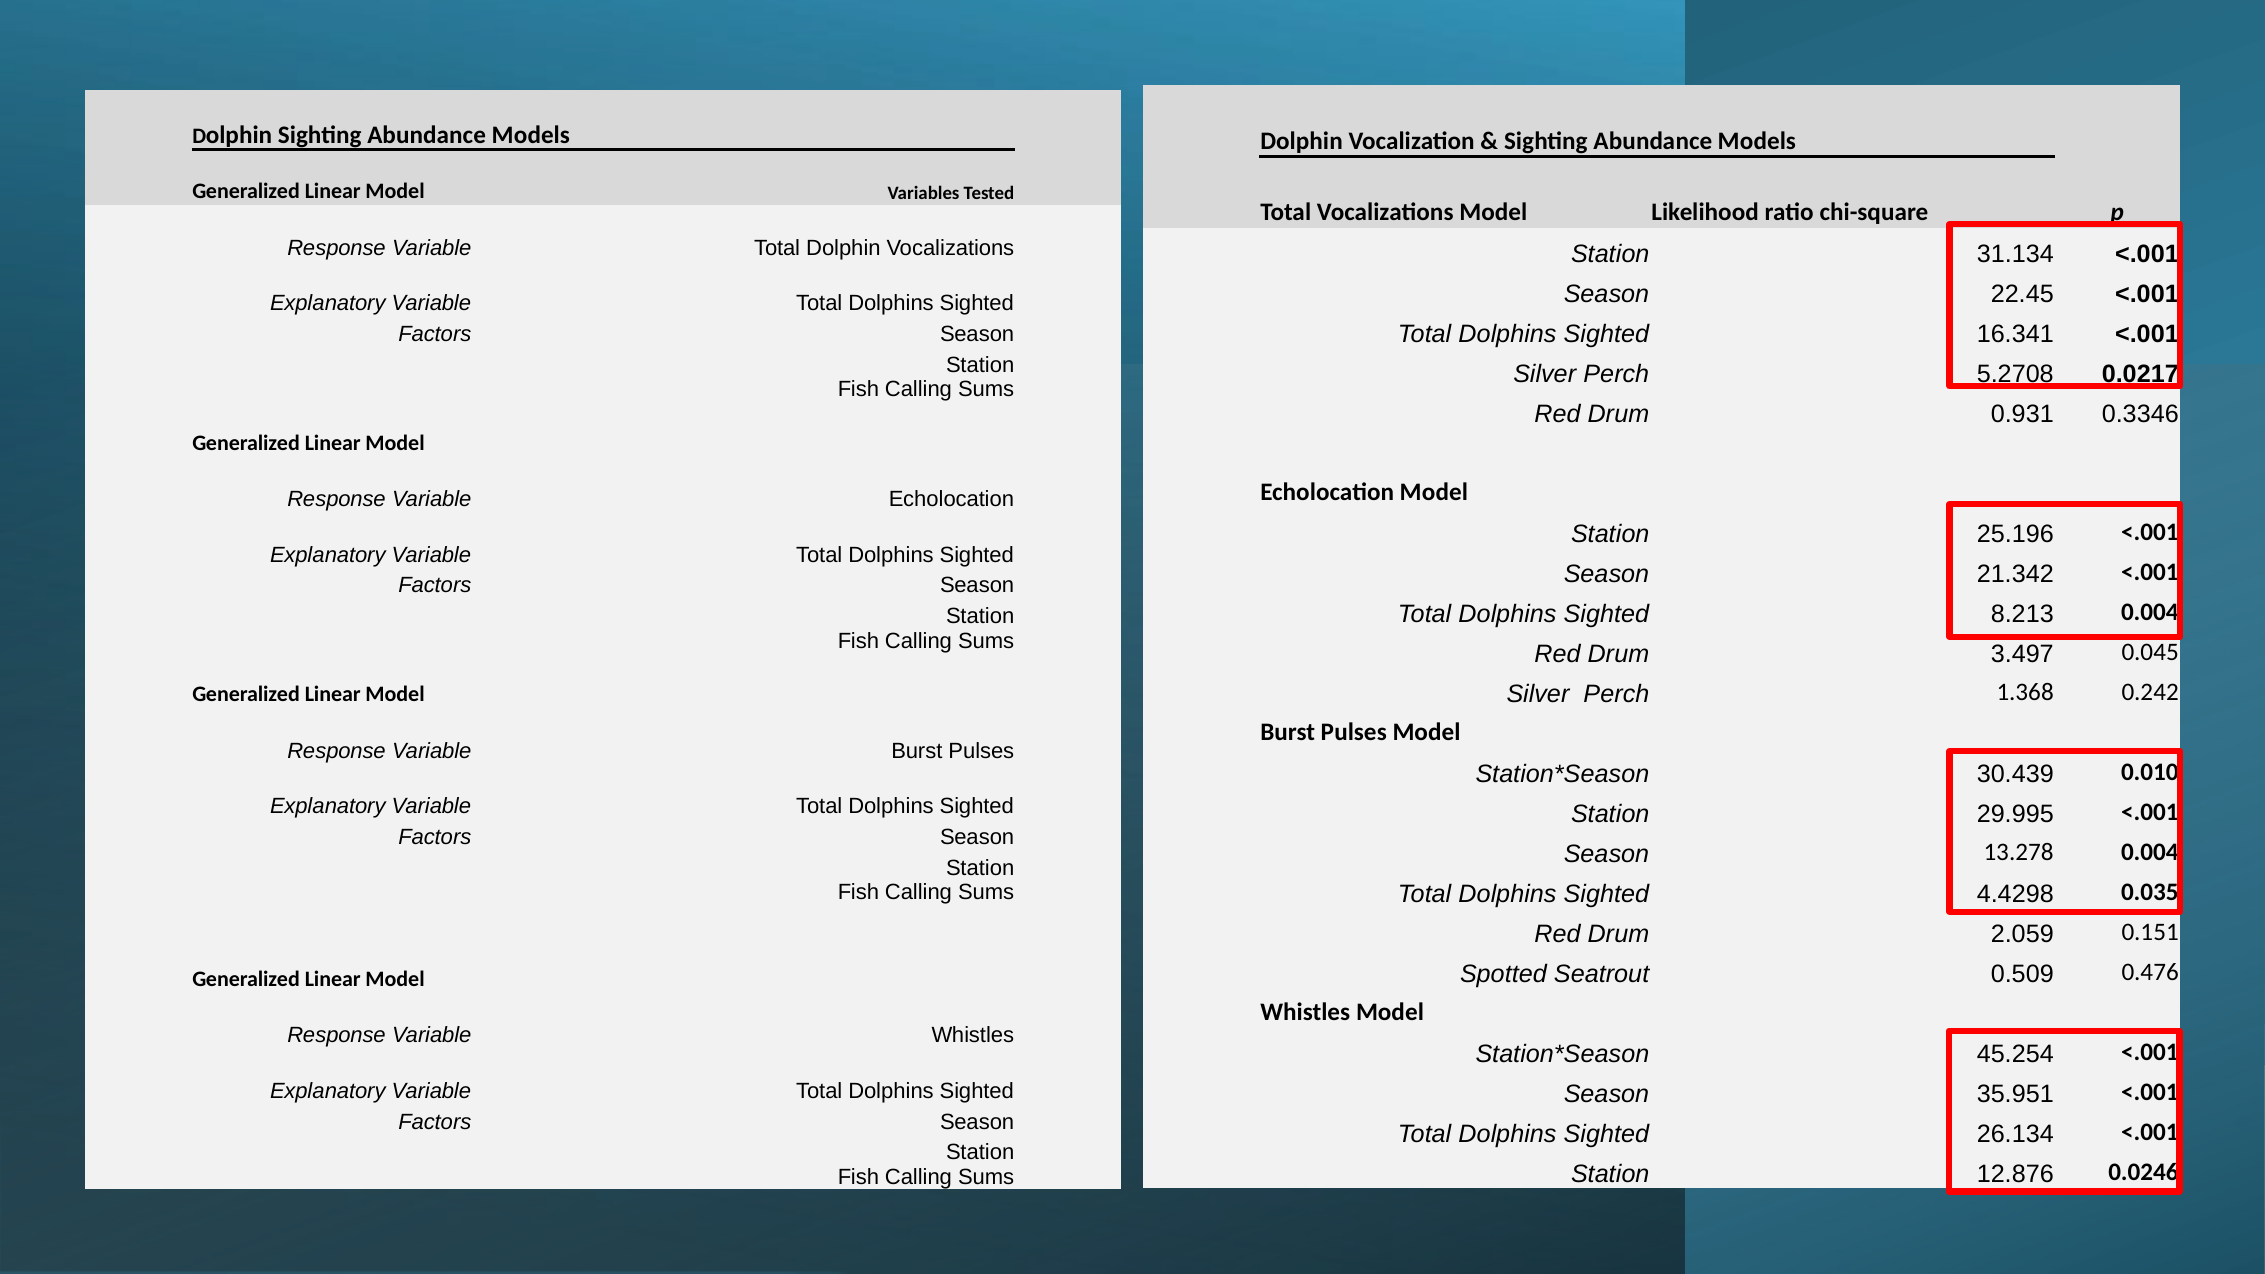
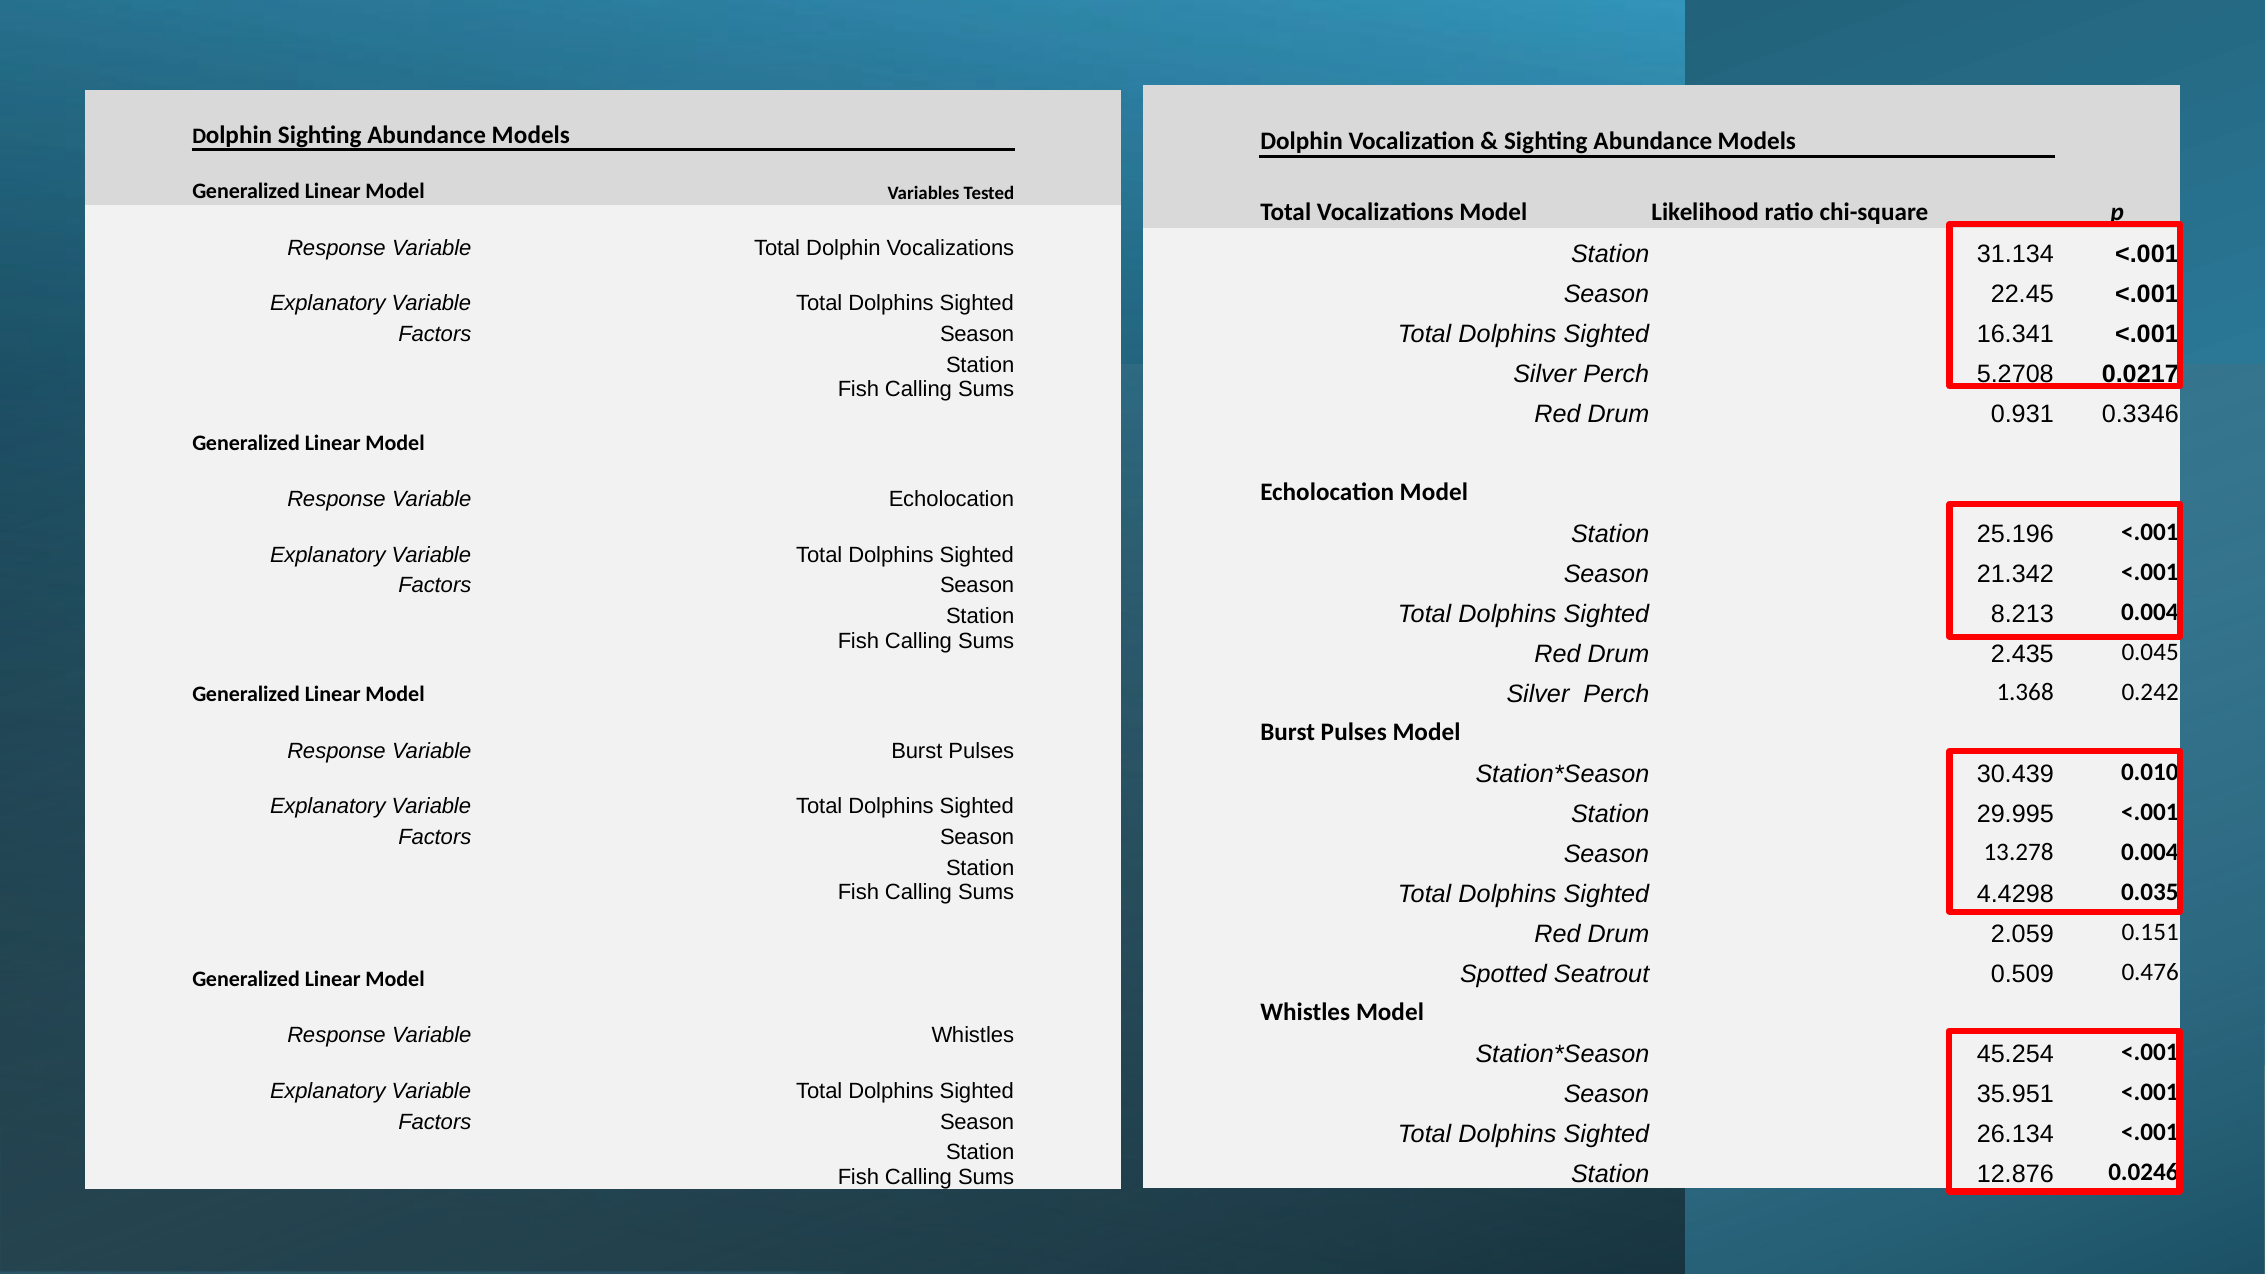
3.497: 3.497 -> 2.435
